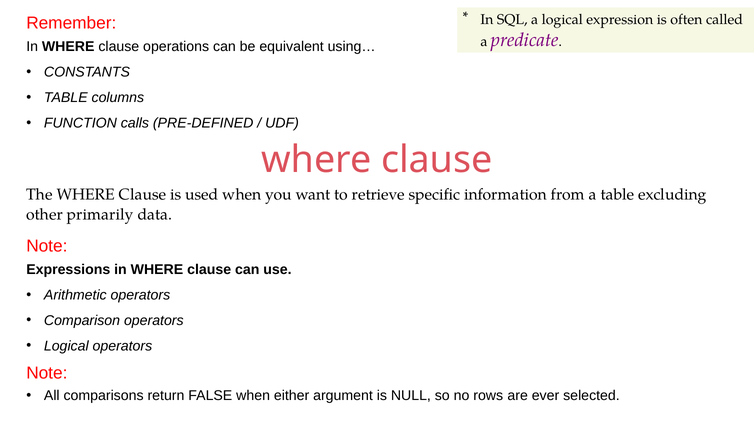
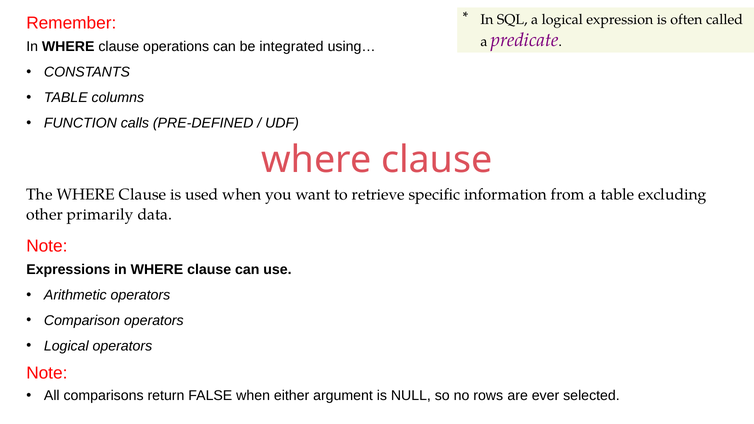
equivalent: equivalent -> integrated
